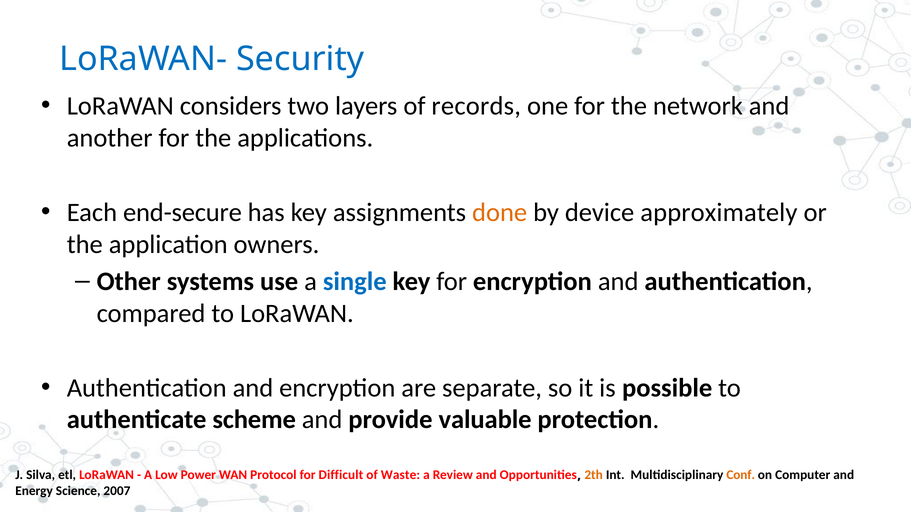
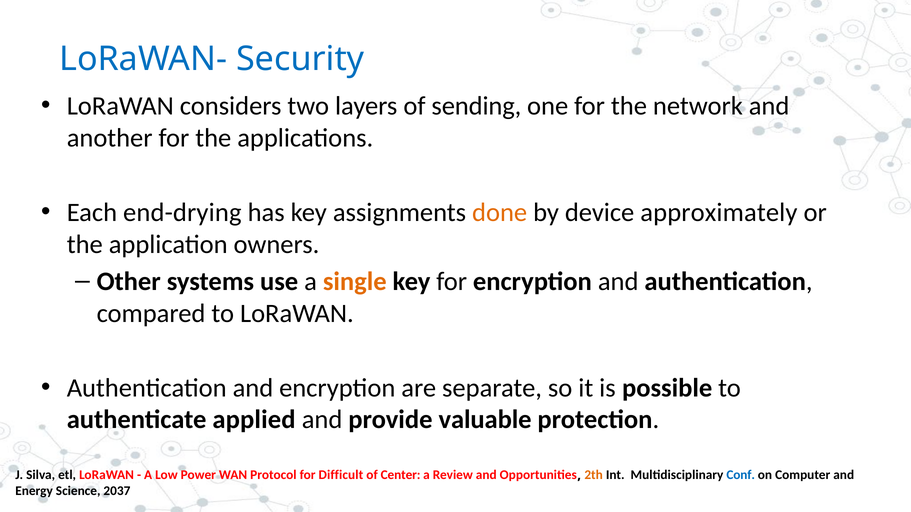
records: records -> sending
end-secure: end-secure -> end-drying
single colour: blue -> orange
scheme: scheme -> applied
Waste: Waste -> Center
Conf colour: orange -> blue
2007: 2007 -> 2037
